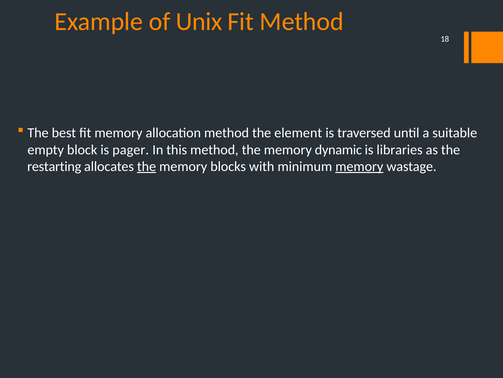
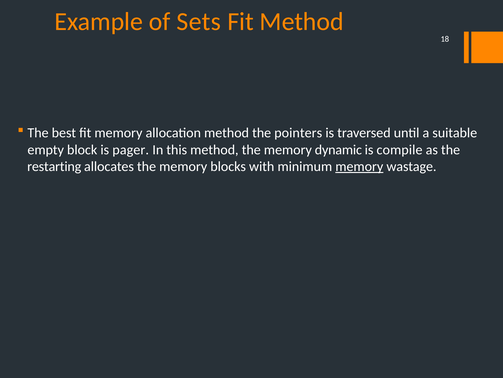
Unix: Unix -> Sets
element: element -> pointers
libraries: libraries -> compile
the at (147, 166) underline: present -> none
